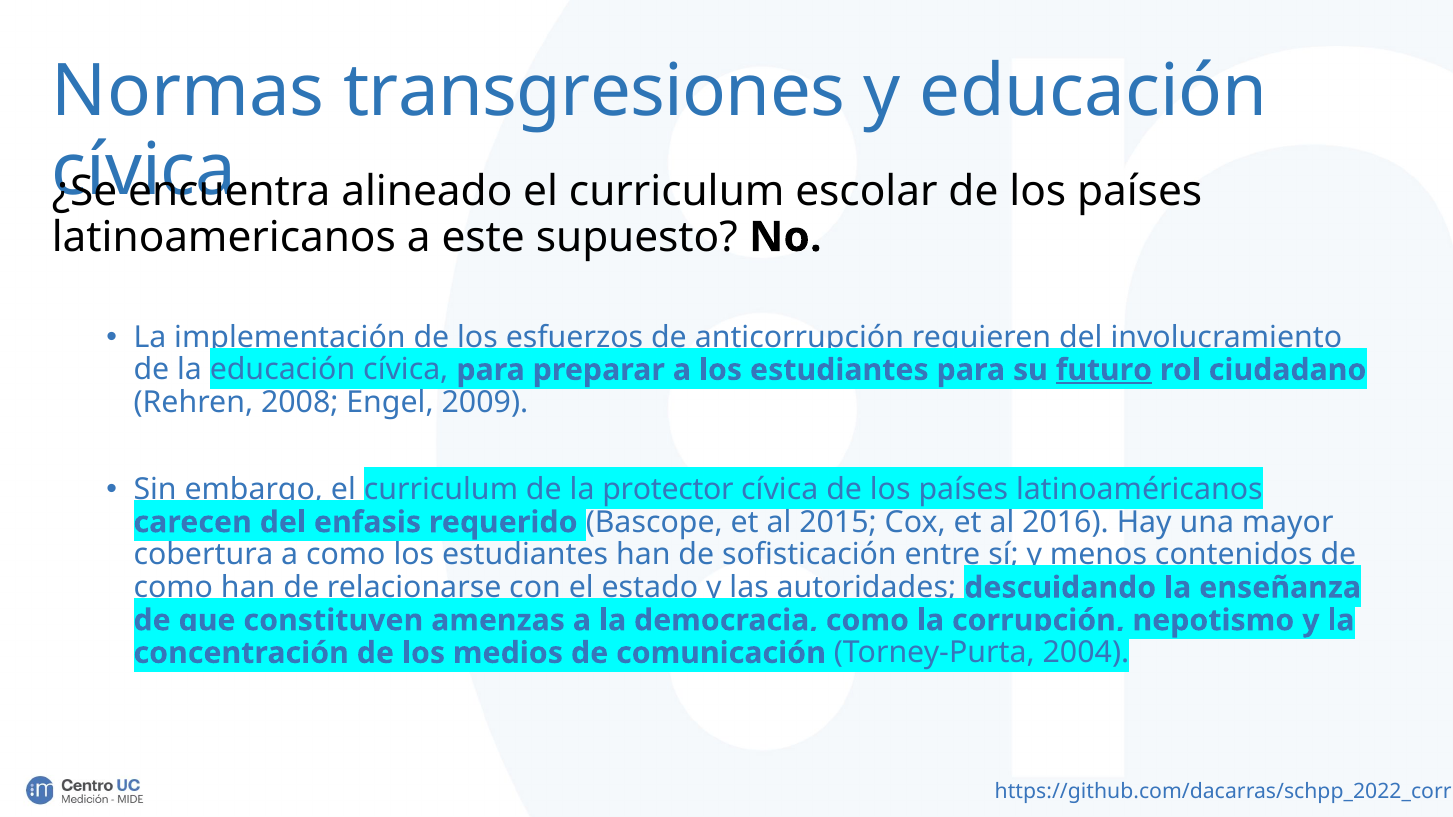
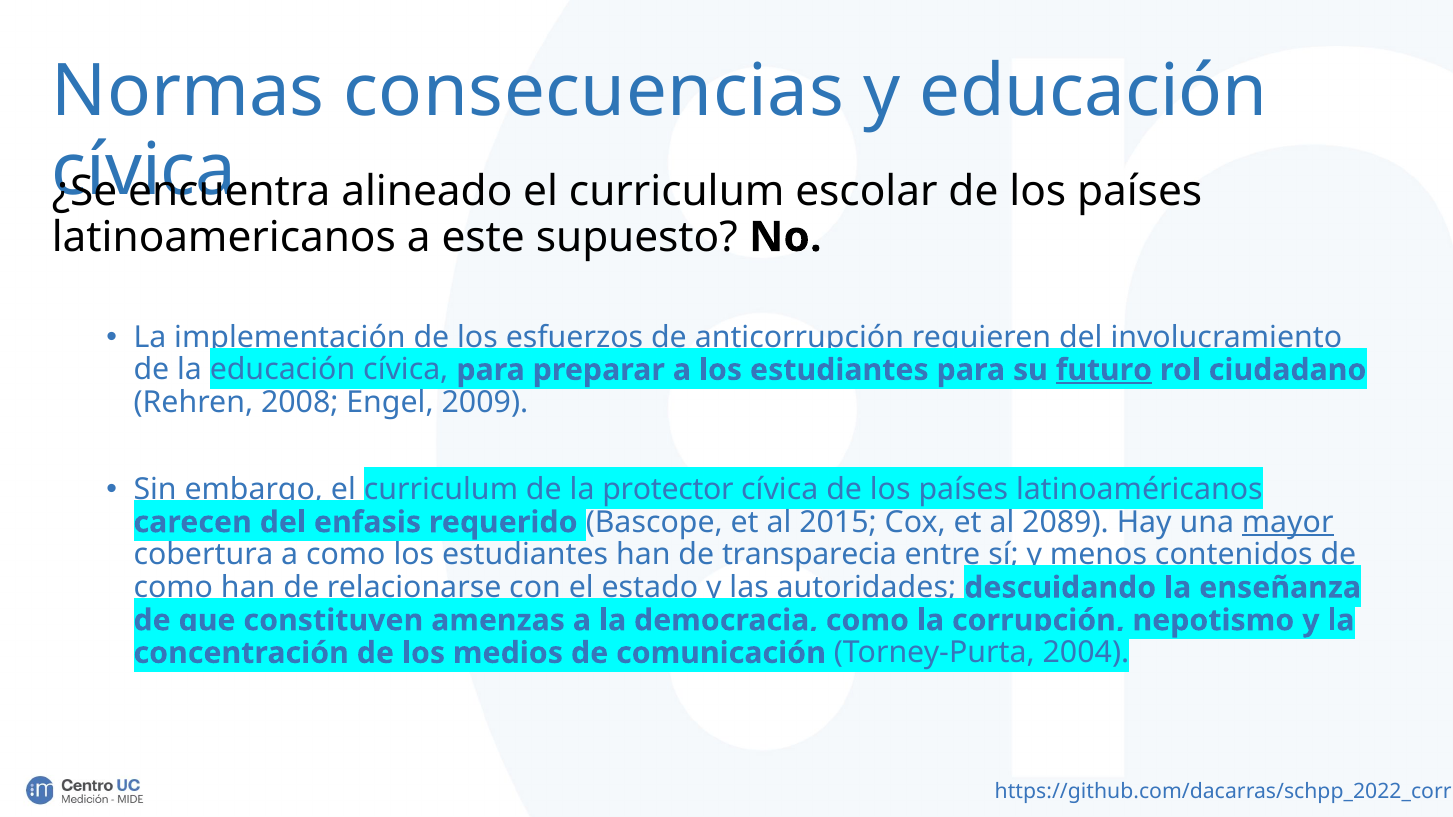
transgresiones: transgresiones -> consecuencias
2016: 2016 -> 2089
mayor underline: none -> present
sofisticación: sofisticación -> transparecia
